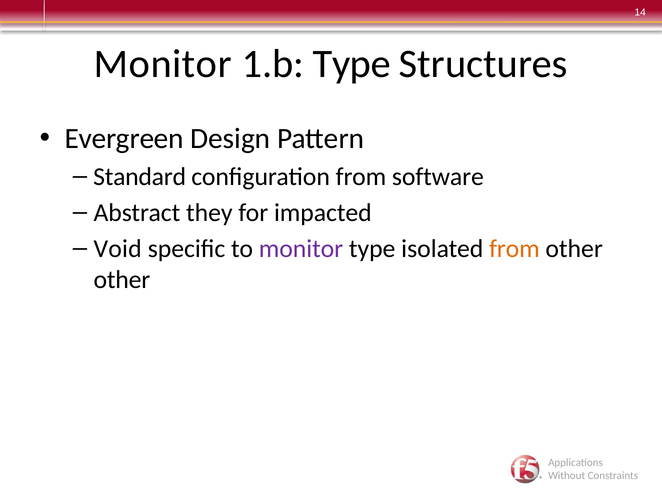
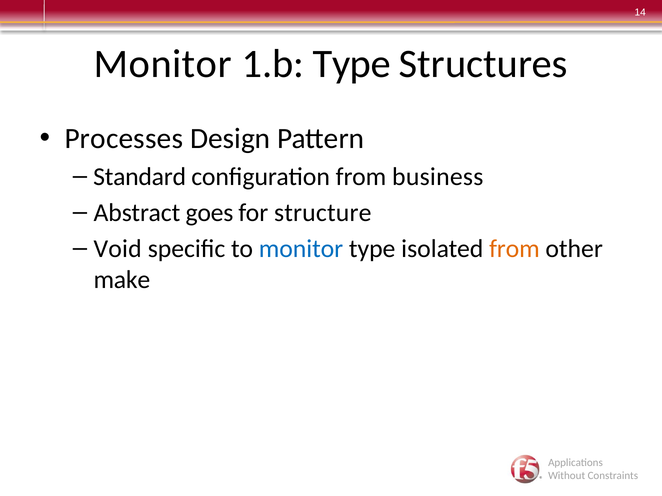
Evergreen: Evergreen -> Processes
software: software -> business
they: they -> goes
impacted: impacted -> structure
monitor at (301, 249) colour: purple -> blue
other at (122, 280): other -> make
